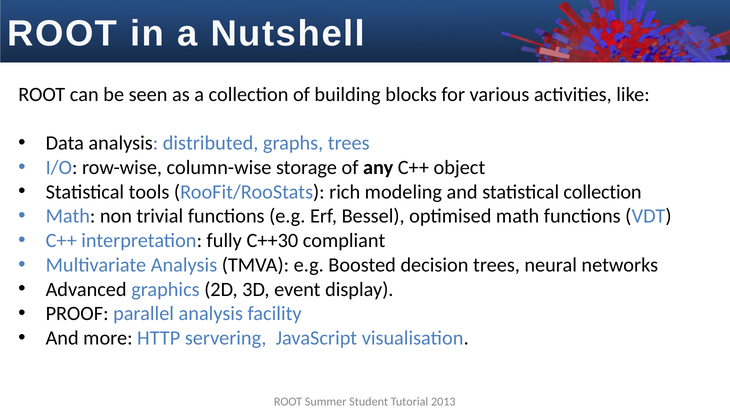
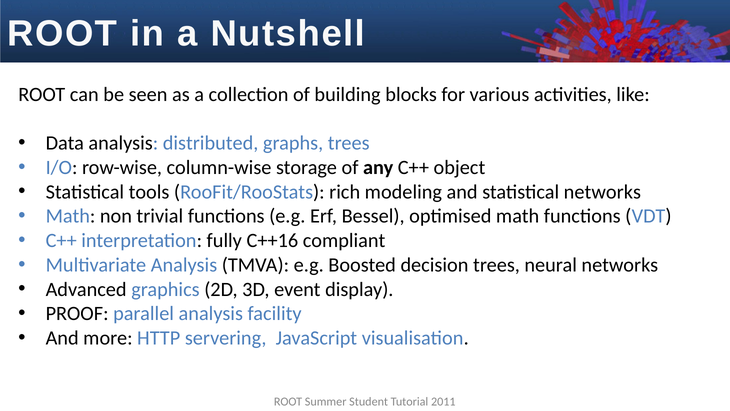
statistical collection: collection -> networks
C++30: C++30 -> C++16
2013: 2013 -> 2011
